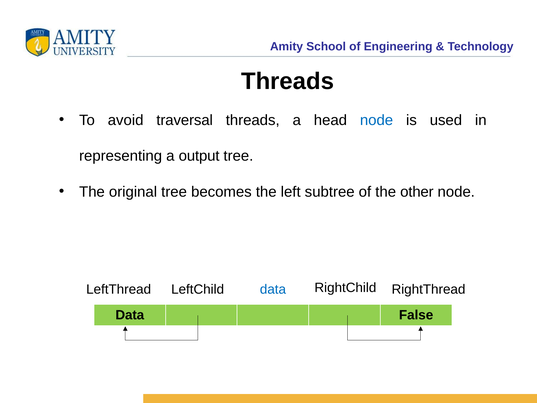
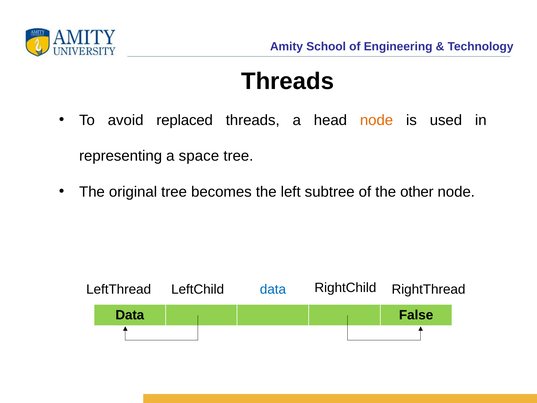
traversal: traversal -> replaced
node at (377, 120) colour: blue -> orange
output: output -> space
